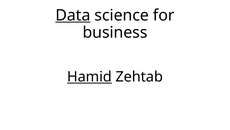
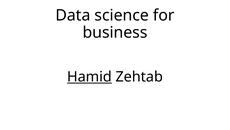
Data underline: present -> none
